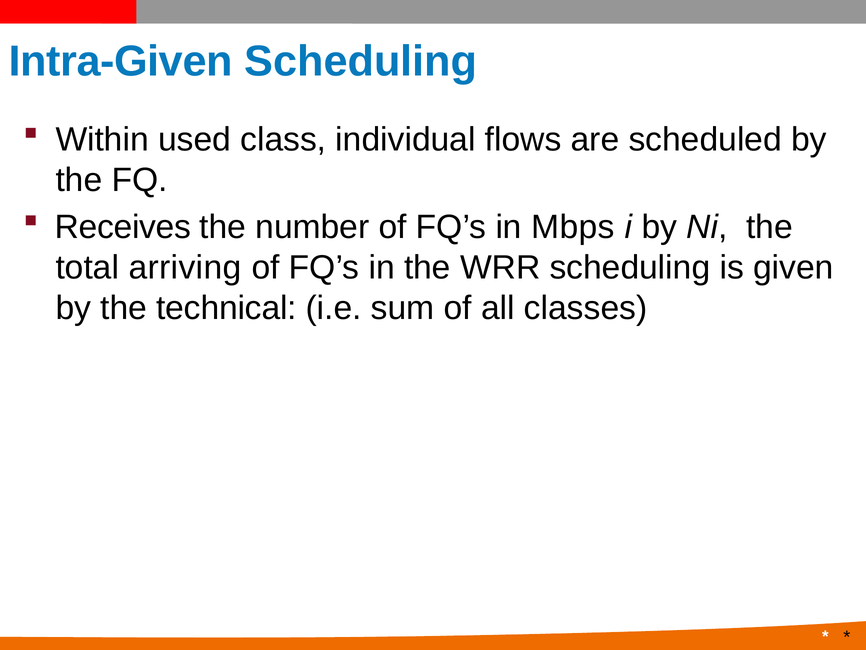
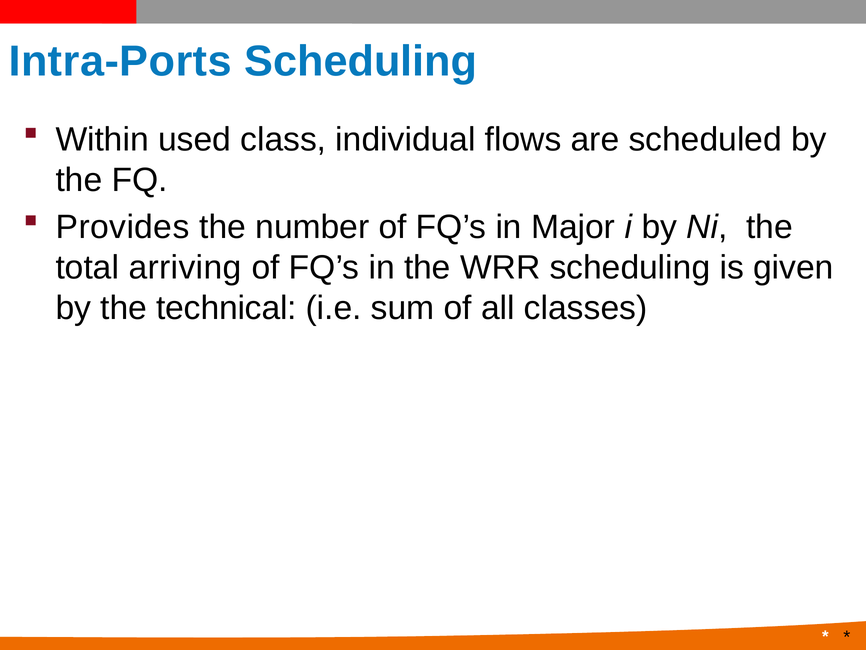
Intra-Given: Intra-Given -> Intra-Ports
Receives: Receives -> Provides
Mbps: Mbps -> Major
